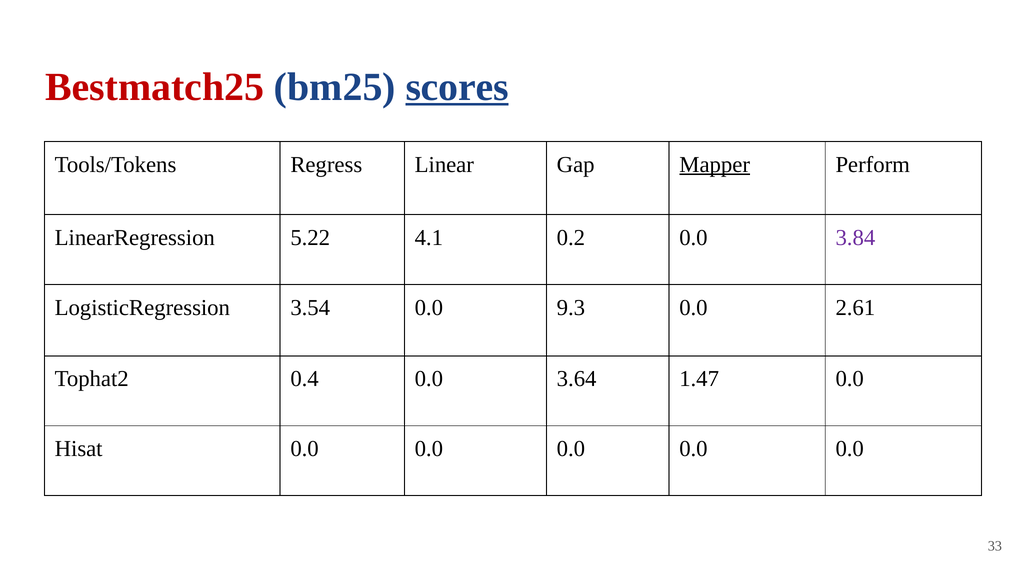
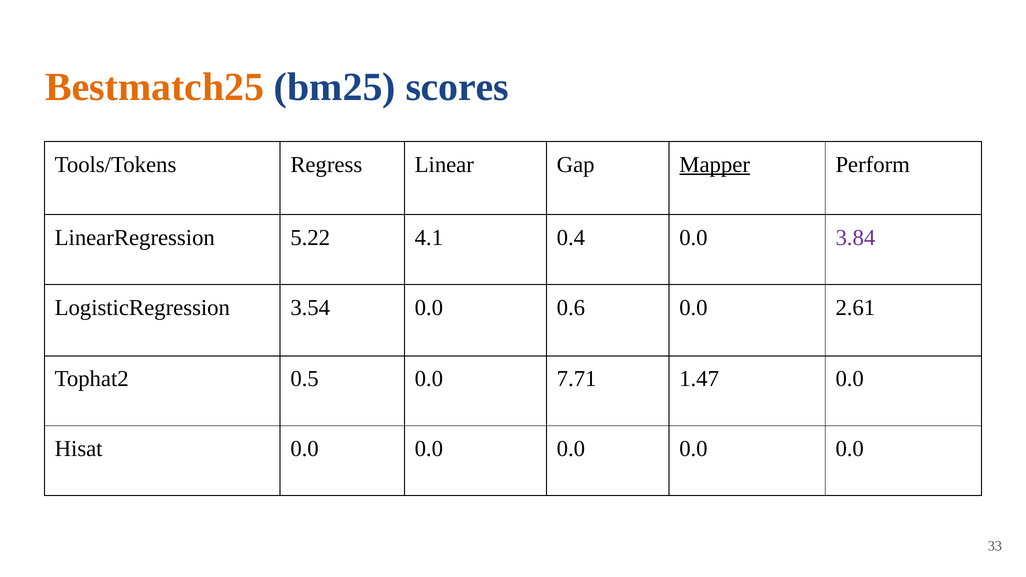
Bestmatch25 colour: red -> orange
scores underline: present -> none
0.2: 0.2 -> 0.4
9.3: 9.3 -> 0.6
0.4: 0.4 -> 0.5
3.64: 3.64 -> 7.71
